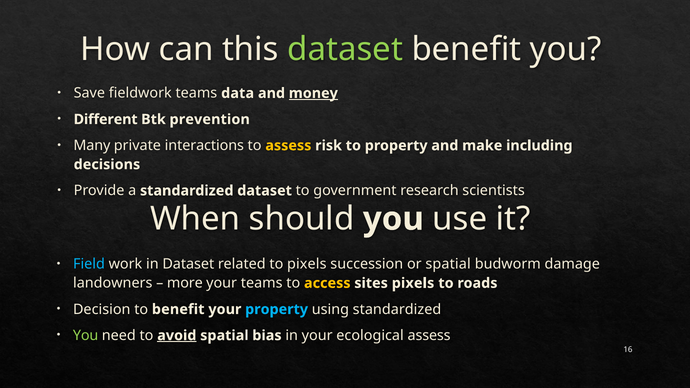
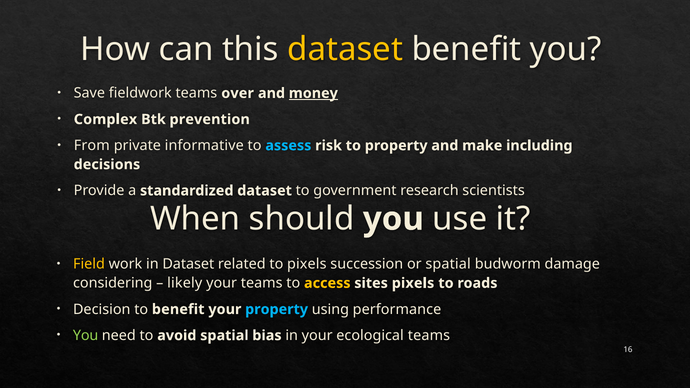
dataset at (345, 49) colour: light green -> yellow
data: data -> over
Different: Different -> Complex
Many: Many -> From
interactions: interactions -> informative
assess at (288, 146) colour: yellow -> light blue
Field colour: light blue -> yellow
landowners: landowners -> considering
more: more -> likely
using standardized: standardized -> performance
avoid underline: present -> none
ecological assess: assess -> teams
